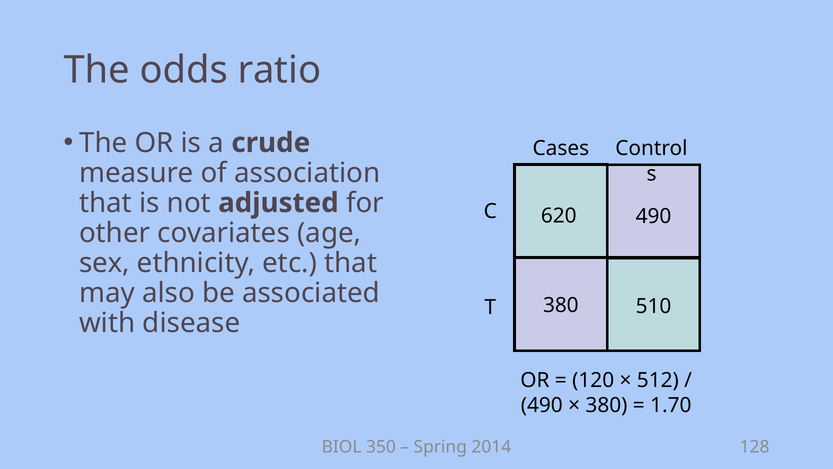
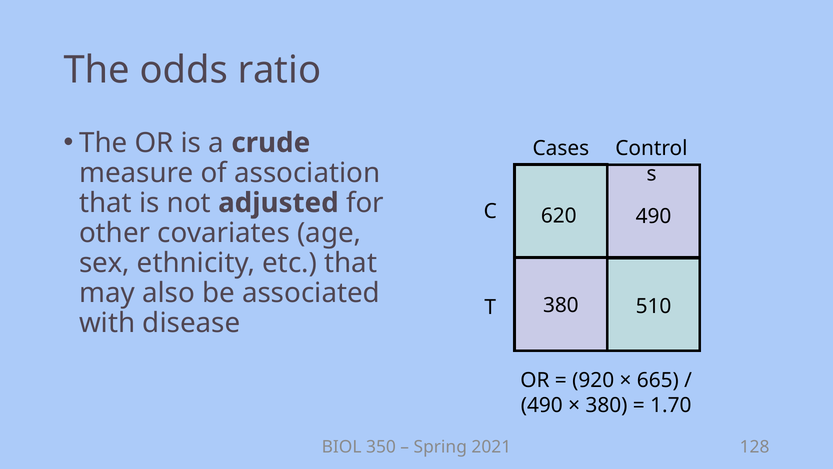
120: 120 -> 920
512: 512 -> 665
2014: 2014 -> 2021
